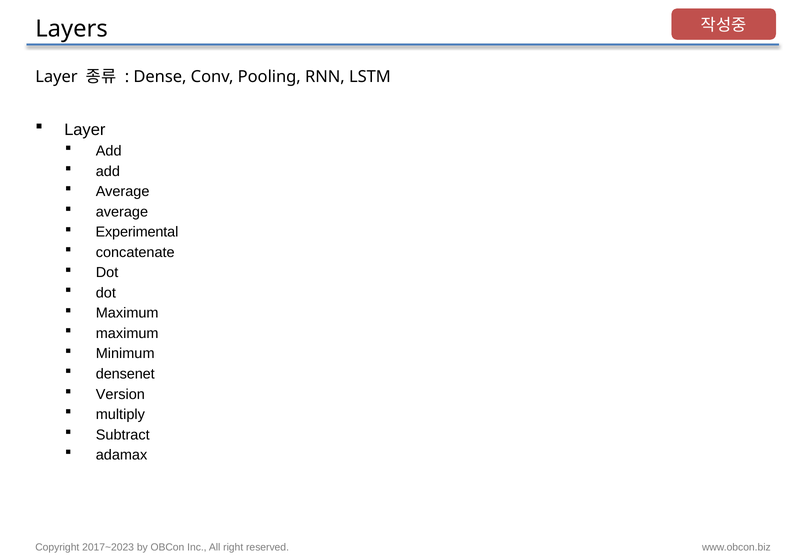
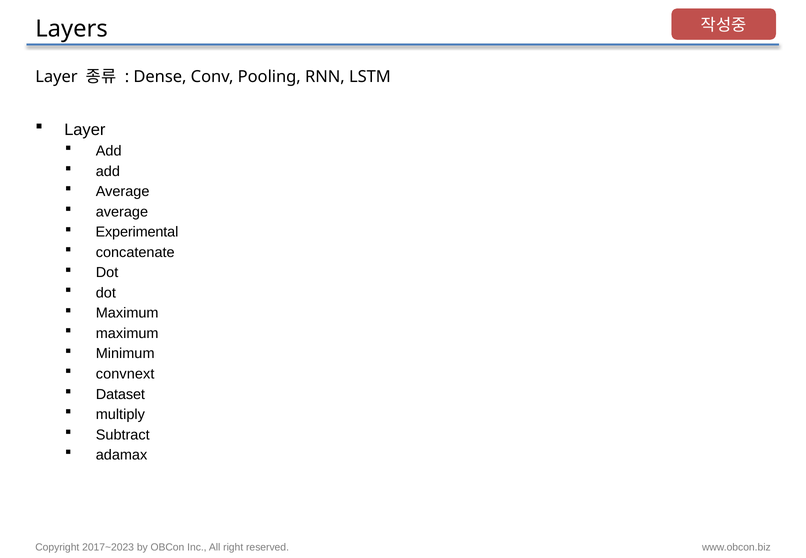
densenet: densenet -> convnext
Version: Version -> Dataset
